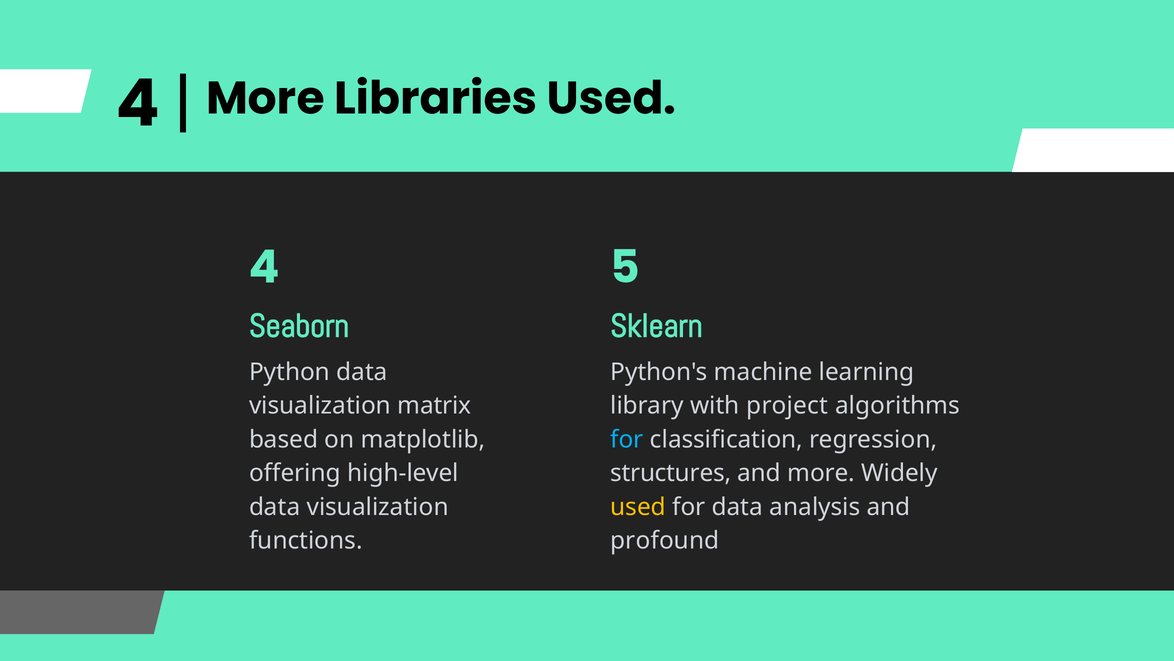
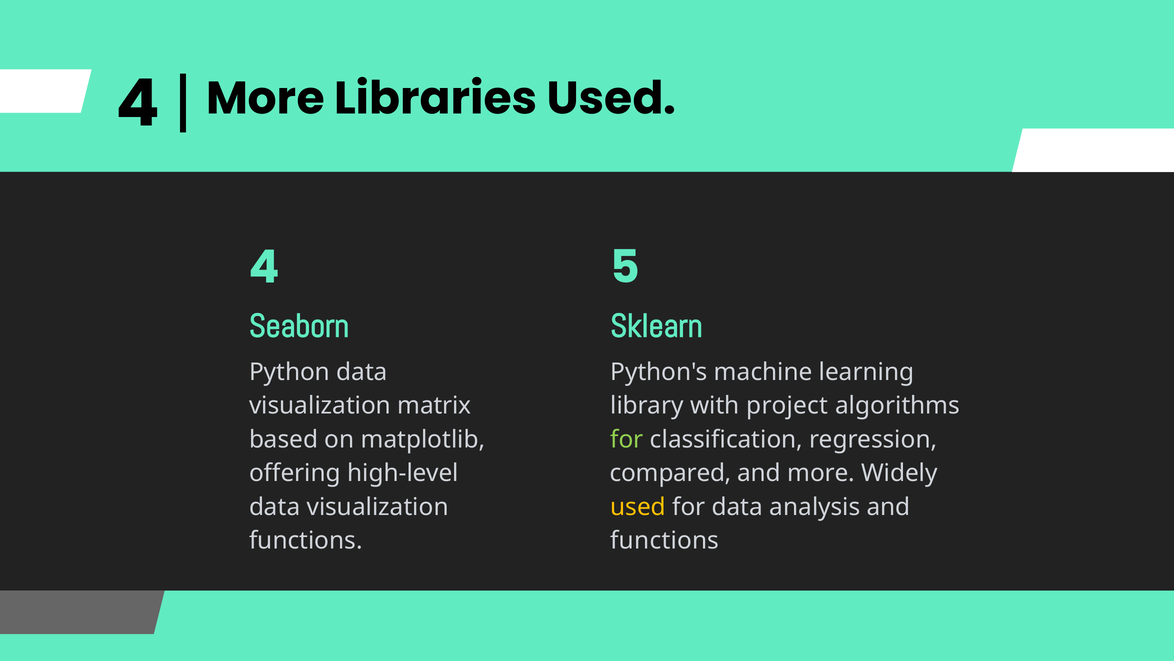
for at (627, 439) colour: light blue -> light green
structures: structures -> compared
profound at (665, 540): profound -> functions
